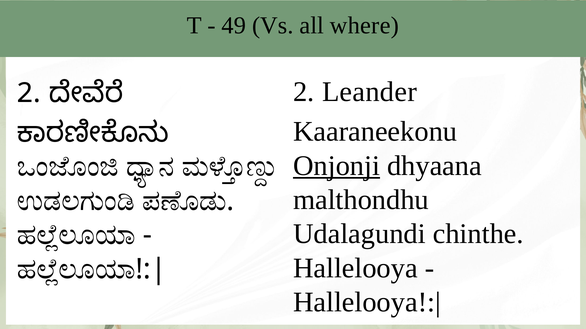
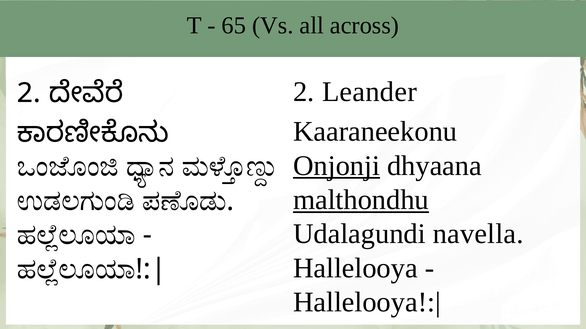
49: 49 -> 65
where: where -> across
malthondhu underline: none -> present
chinthe: chinthe -> navella
